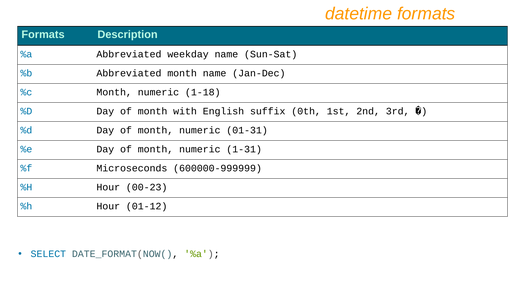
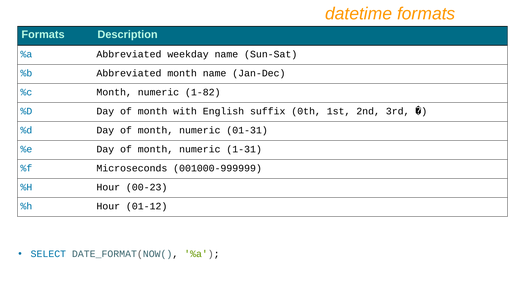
1-18: 1-18 -> 1-82
600000-999999: 600000-999999 -> 001000-999999
